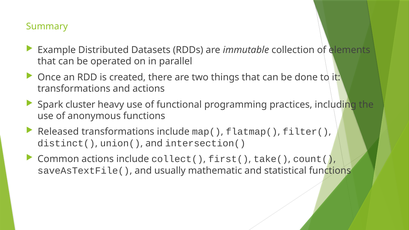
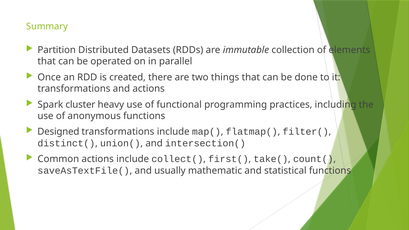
Example: Example -> Partition
Released: Released -> Designed
